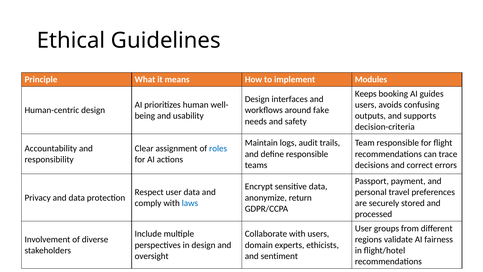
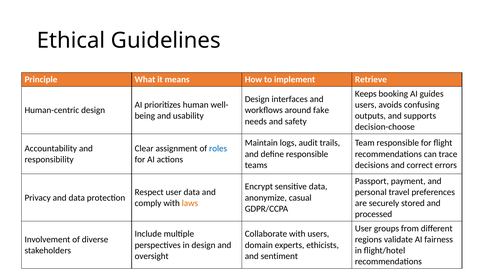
Modules: Modules -> Retrieve
decision-criteria: decision-criteria -> decision-choose
return: return -> casual
laws colour: blue -> orange
